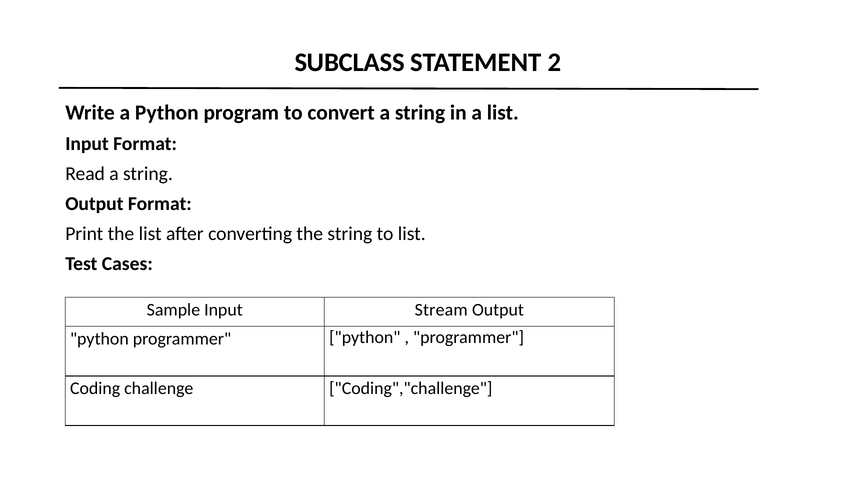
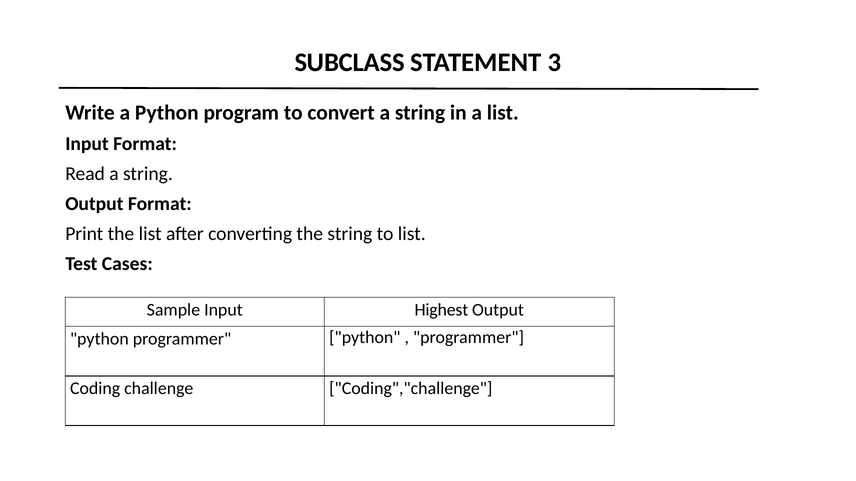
2: 2 -> 3
Stream: Stream -> Highest
